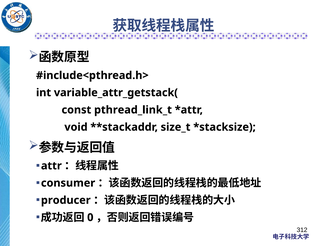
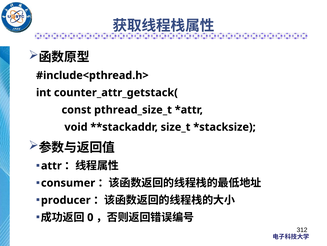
variable_attr_getstack(: variable_attr_getstack( -> counter_attr_getstack(
pthread_link_t: pthread_link_t -> pthread_size_t
